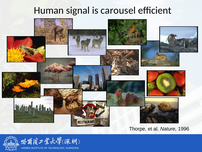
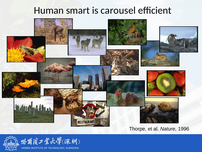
signal: signal -> smart
